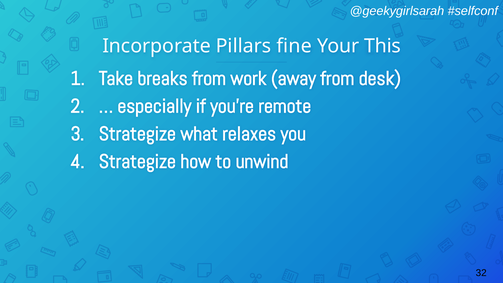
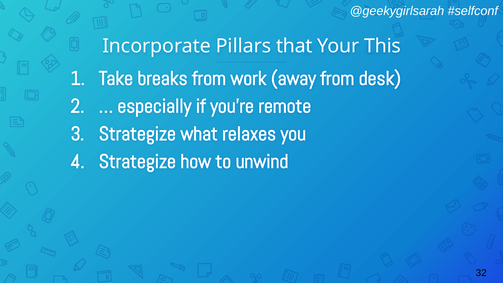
fine: fine -> that
